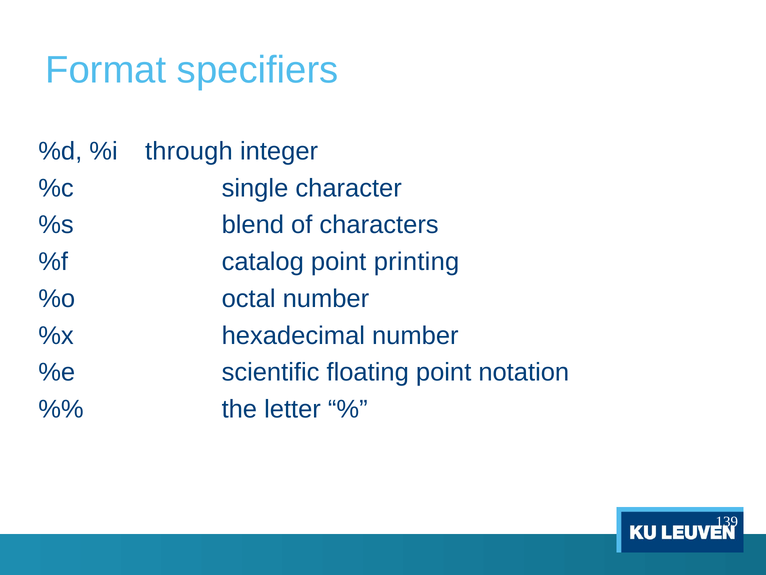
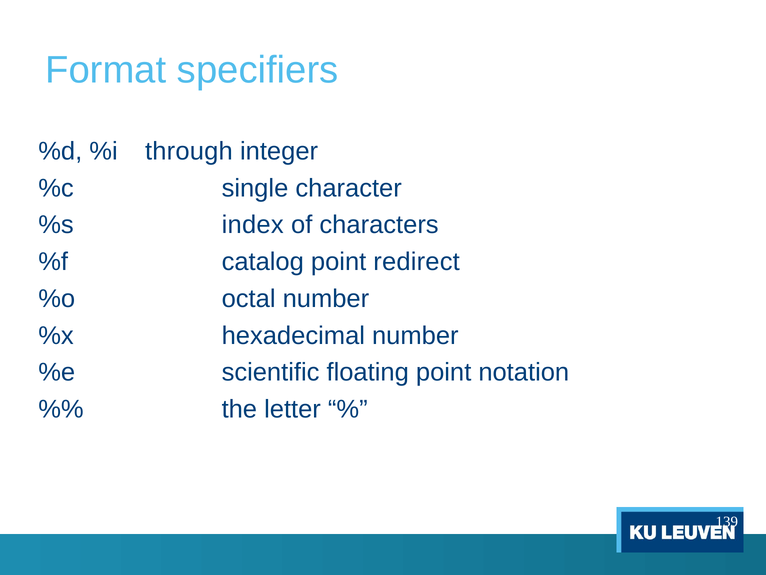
blend: blend -> index
printing: printing -> redirect
